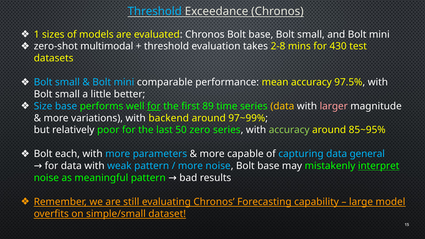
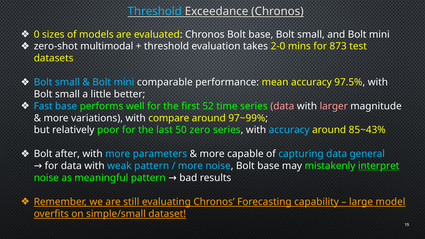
1: 1 -> 0
2-8: 2-8 -> 2-0
430: 430 -> 873
Size: Size -> Fast
for at (154, 106) underline: present -> none
89: 89 -> 52
data at (282, 106) colour: yellow -> pink
backend: backend -> compare
accuracy at (289, 130) colour: light green -> light blue
85~95%: 85~95% -> 85~43%
each: each -> after
